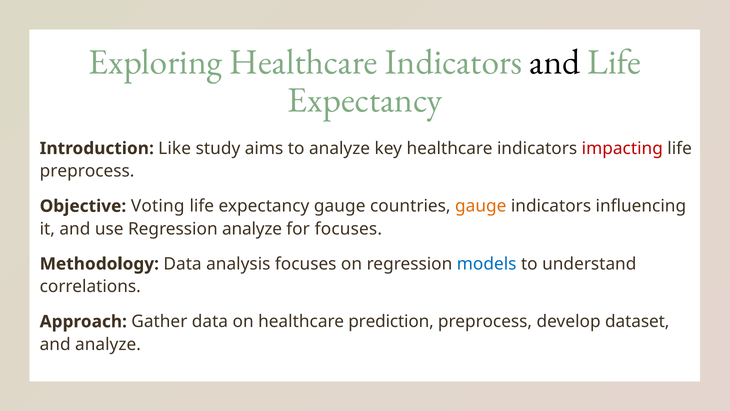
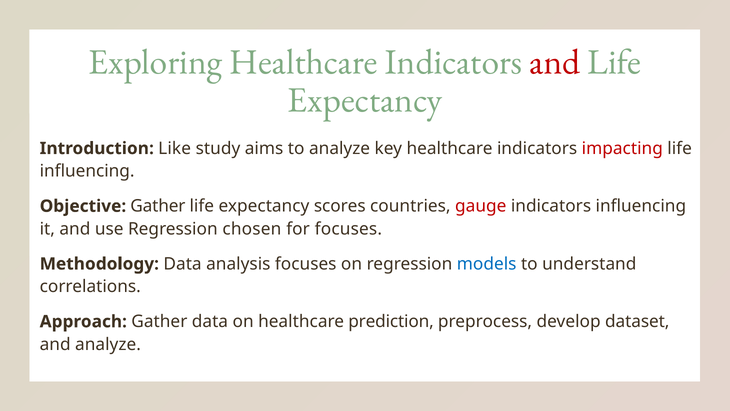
and at (555, 62) colour: black -> red
preprocess at (87, 171): preprocess -> influencing
Objective Voting: Voting -> Gather
expectancy gauge: gauge -> scores
gauge at (481, 206) colour: orange -> red
Regression analyze: analyze -> chosen
